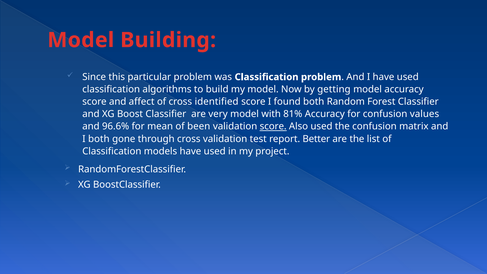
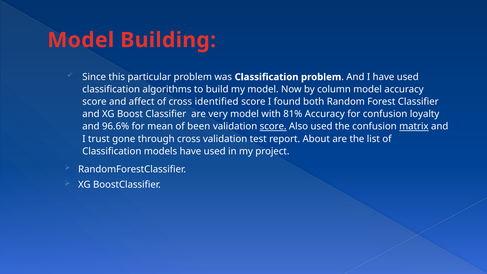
getting: getting -> column
values: values -> loyalty
matrix underline: none -> present
I both: both -> trust
Better: Better -> About
